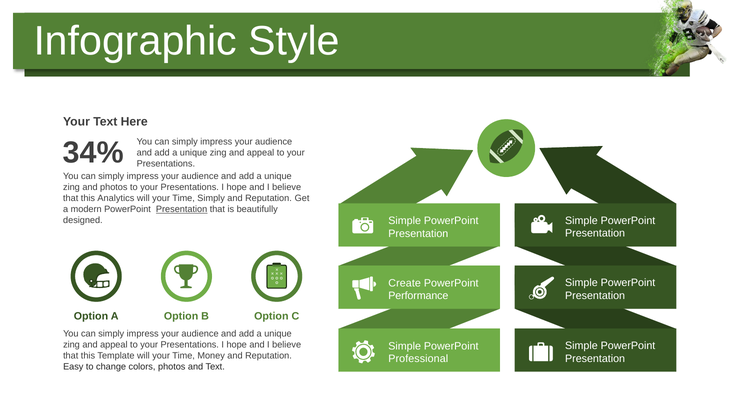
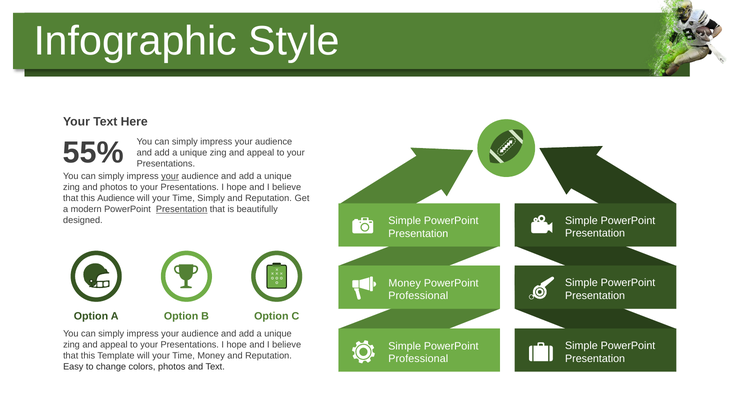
34%: 34% -> 55%
your at (170, 176) underline: none -> present
this Analytics: Analytics -> Audience
Create at (405, 283): Create -> Money
Performance at (418, 296): Performance -> Professional
